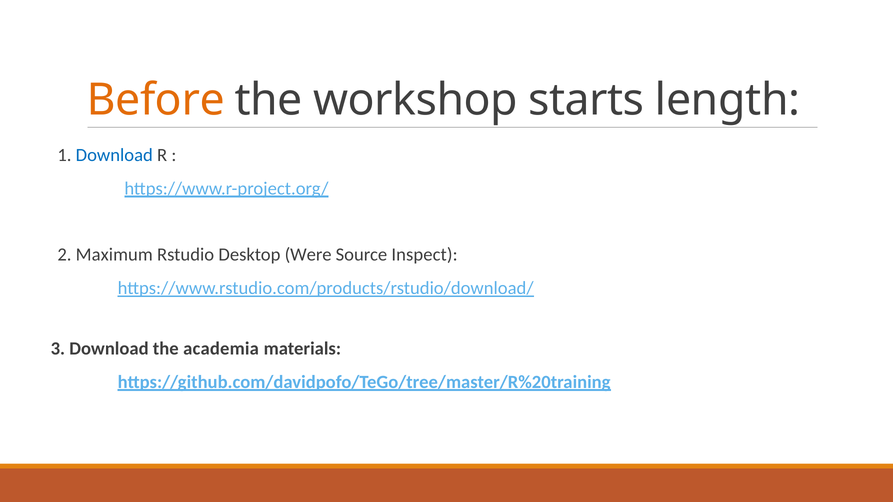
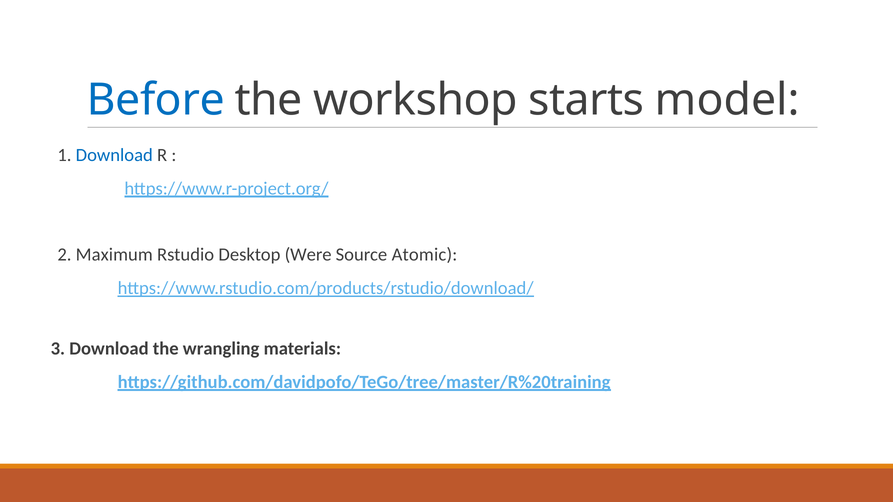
Before colour: orange -> blue
length: length -> model
Inspect: Inspect -> Atomic
academia: academia -> wrangling
